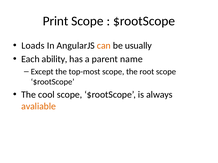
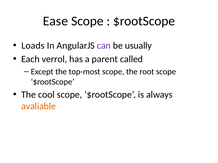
Print: Print -> Ease
can colour: orange -> purple
ability: ability -> verrol
name: name -> called
